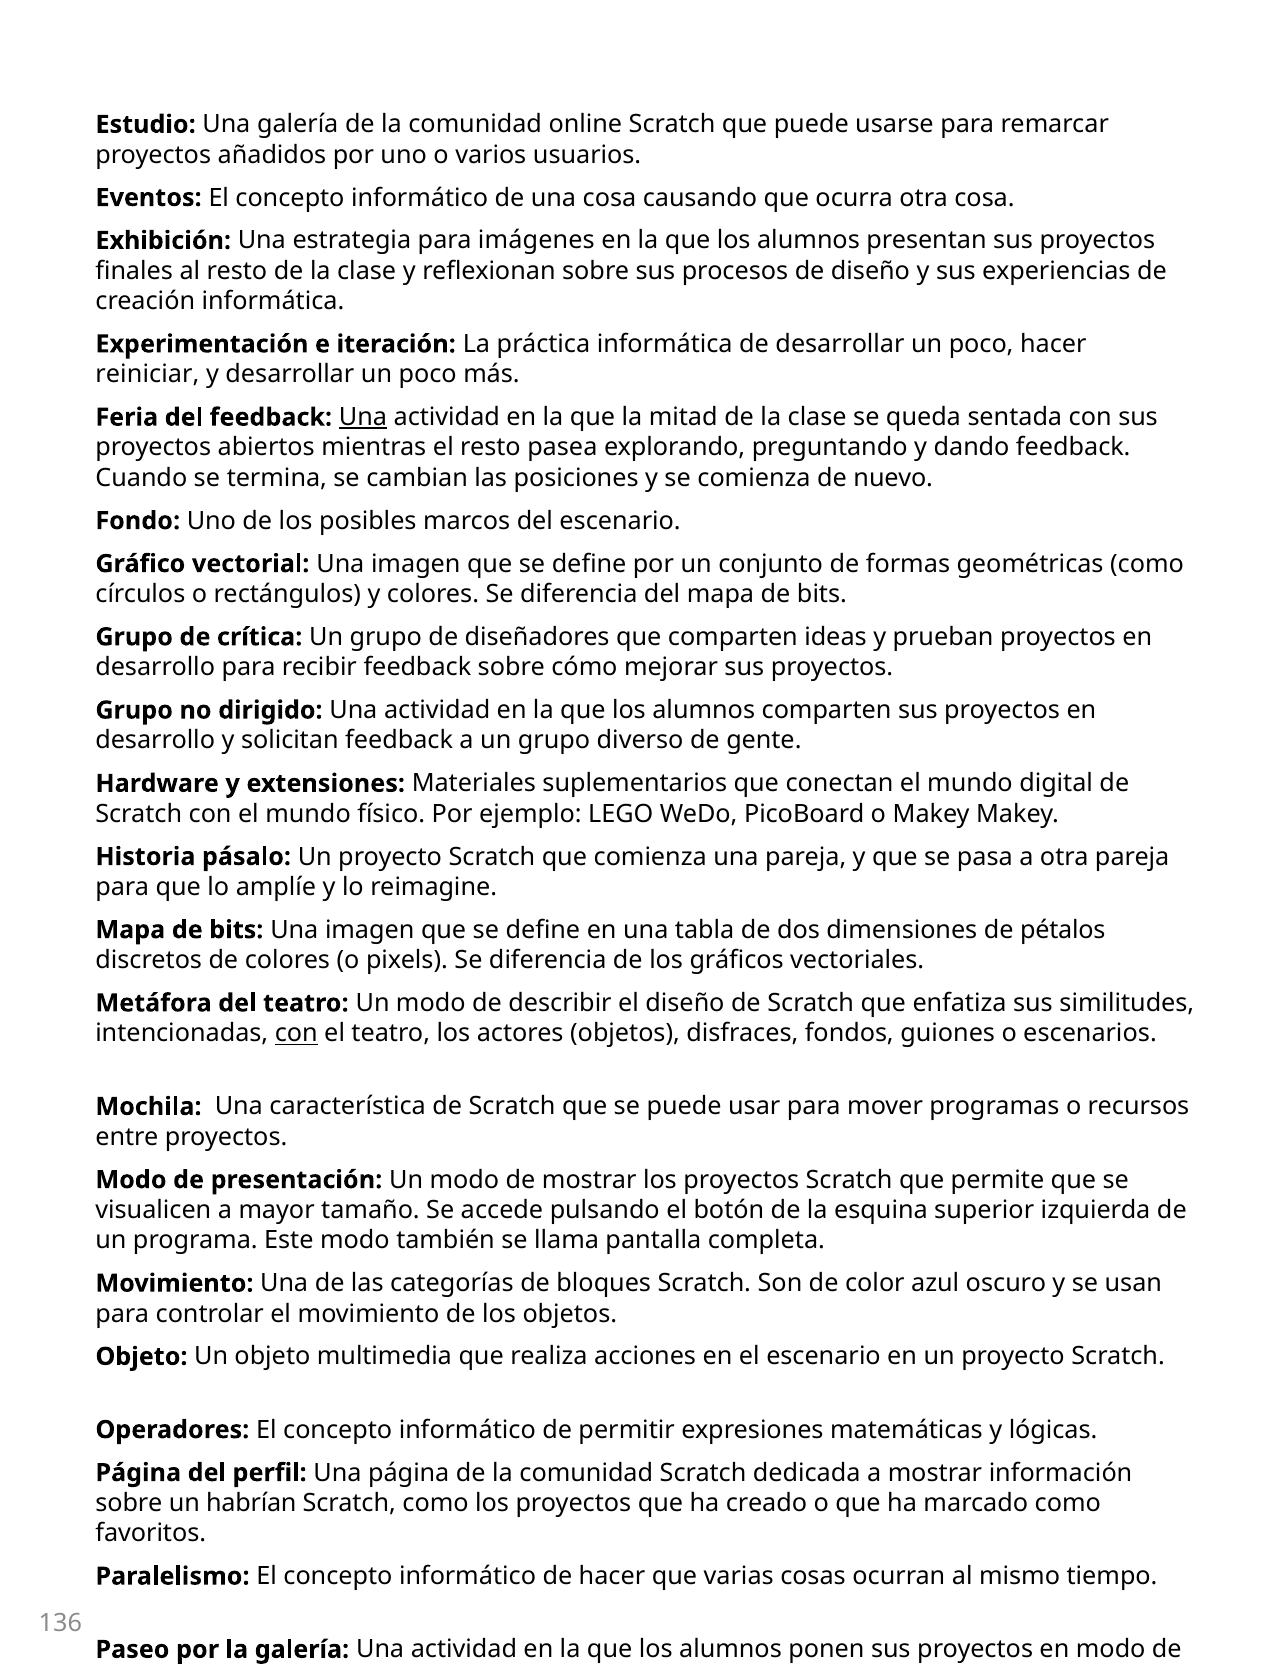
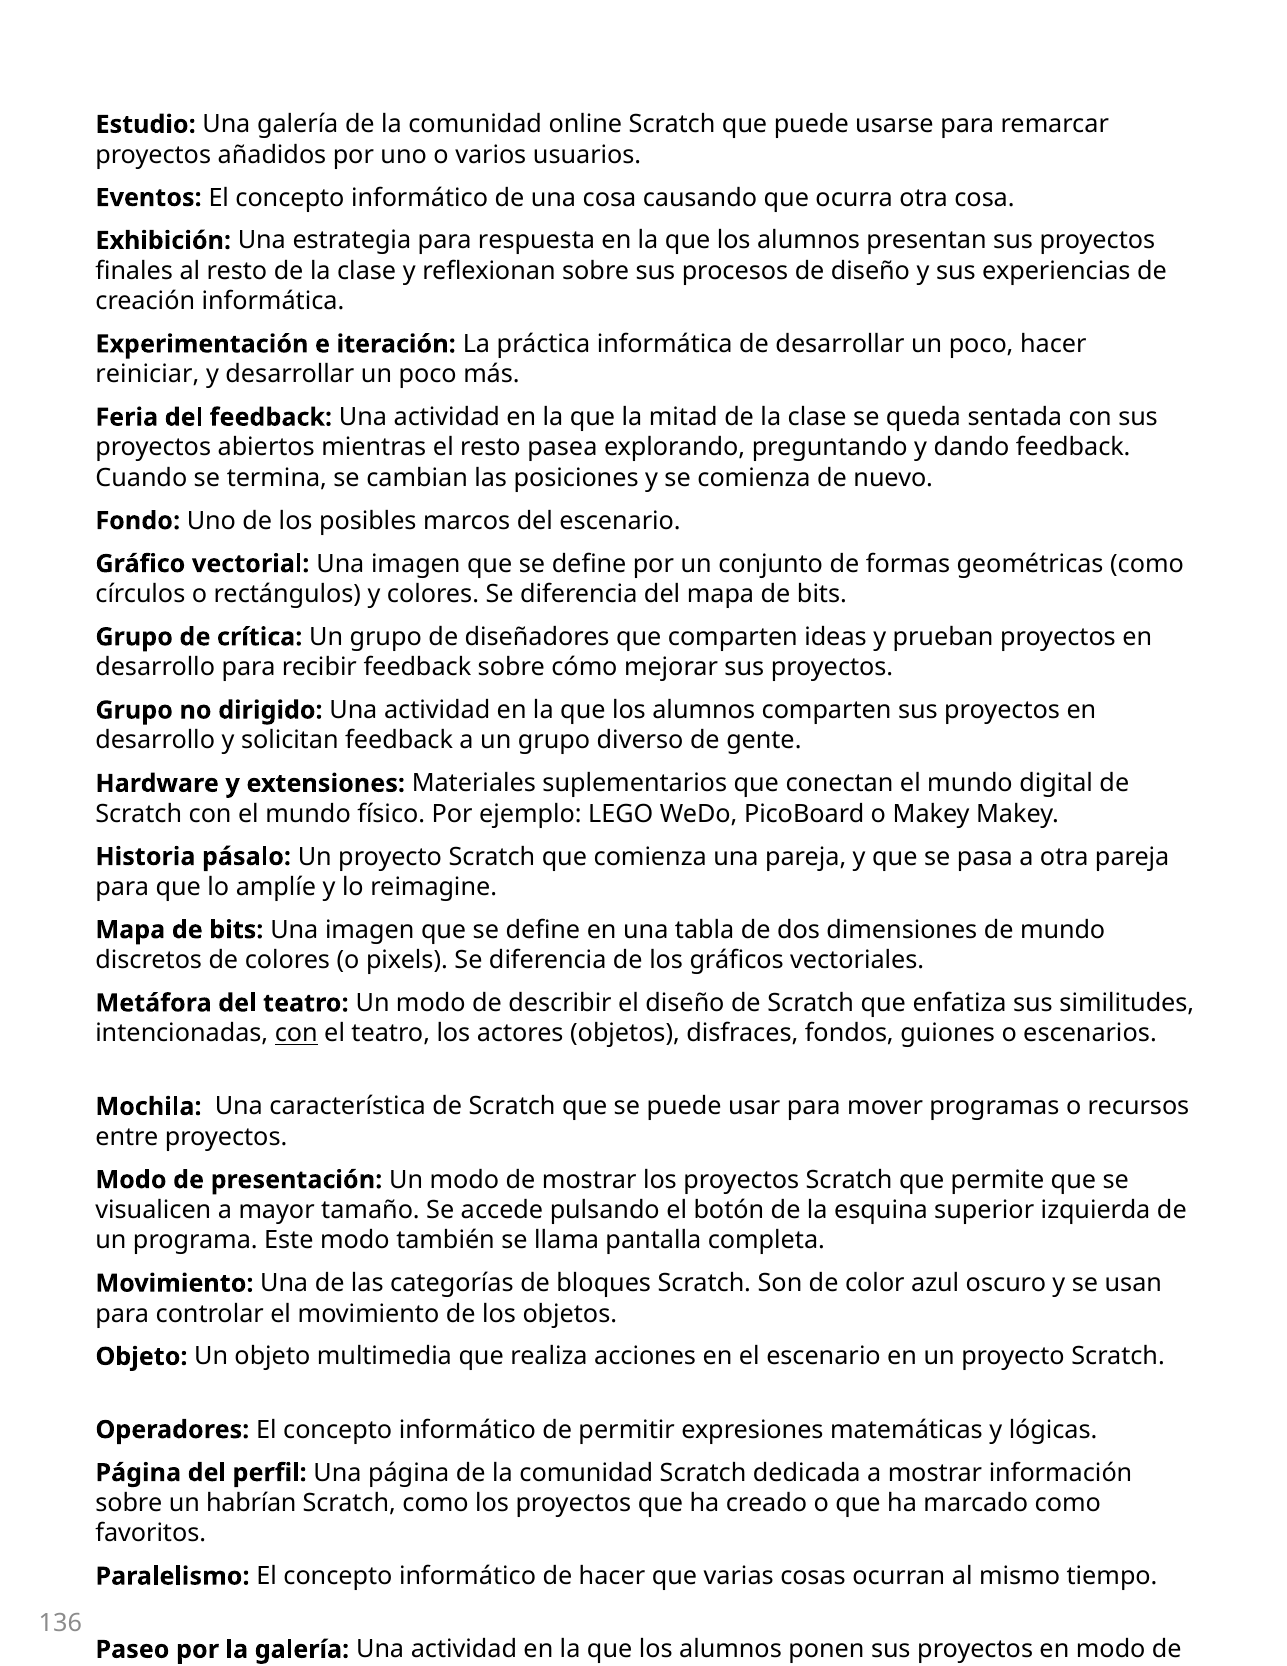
imágenes: imágenes -> respuesta
Una at (363, 417) underline: present -> none
de pétalos: pétalos -> mundo
